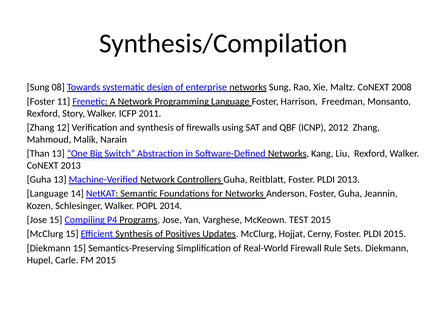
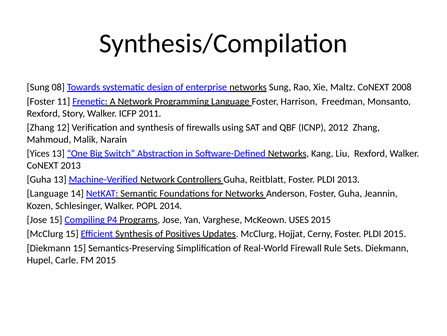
Than: Than -> Yices
TEST: TEST -> USES
